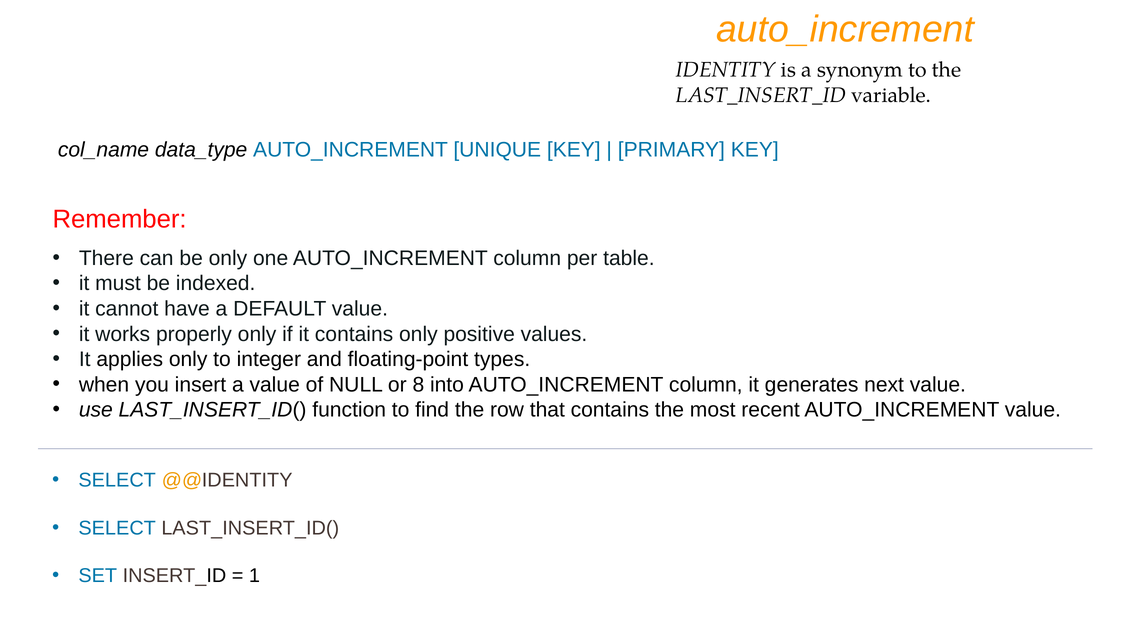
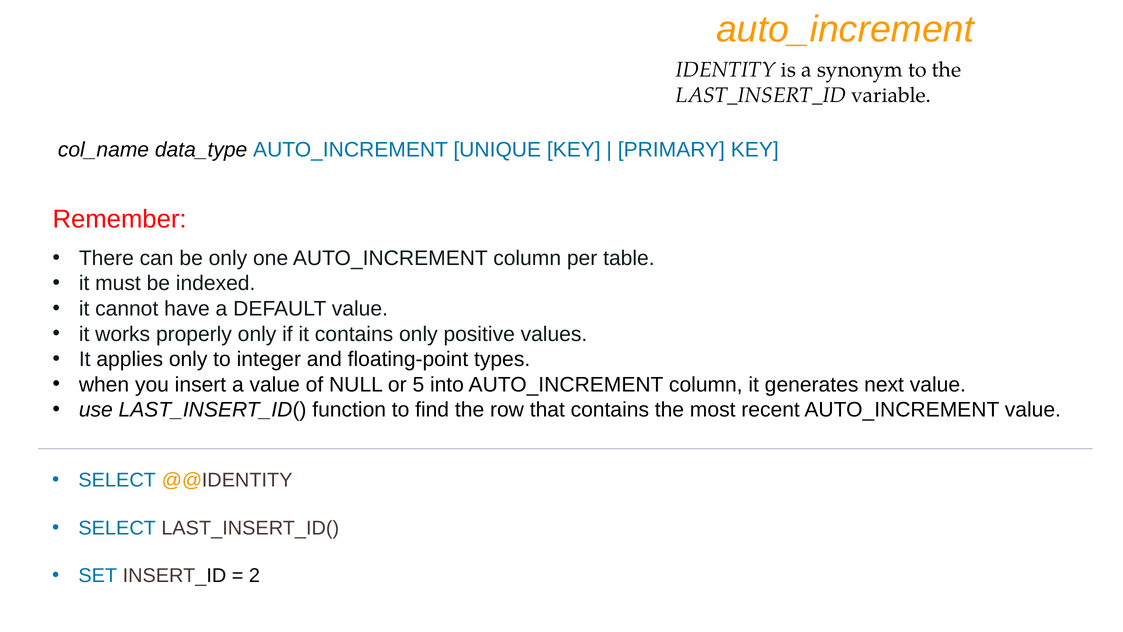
8: 8 -> 5
1: 1 -> 2
